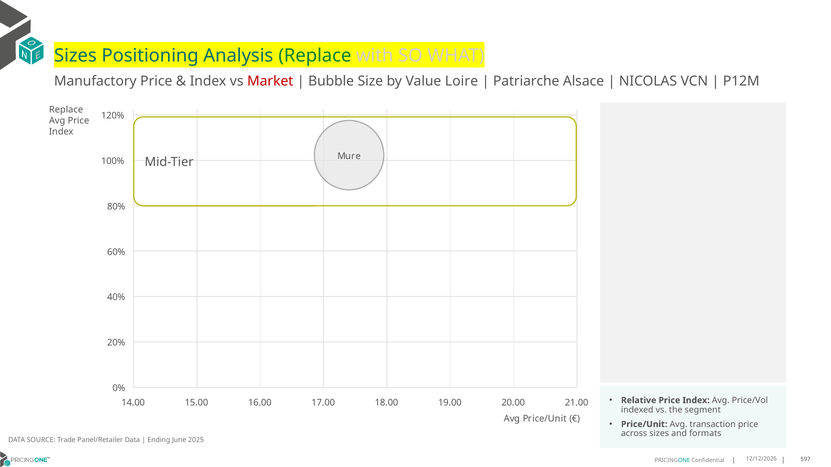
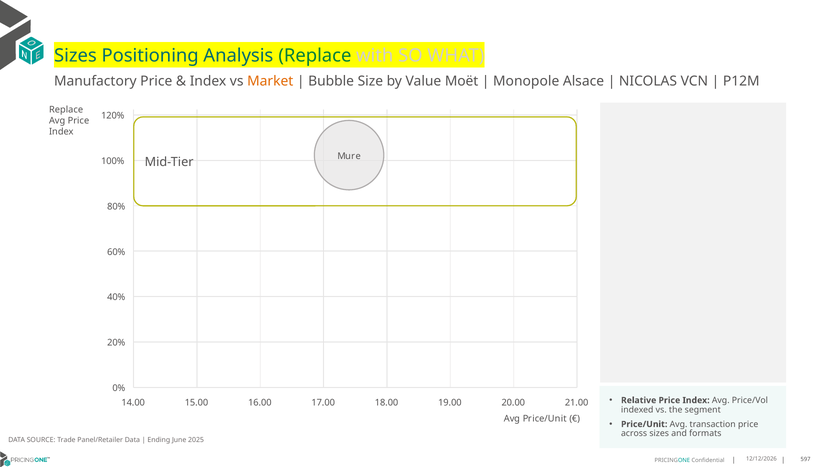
Market colour: red -> orange
Loire: Loire -> Moët
Patriarche: Patriarche -> Monopole
